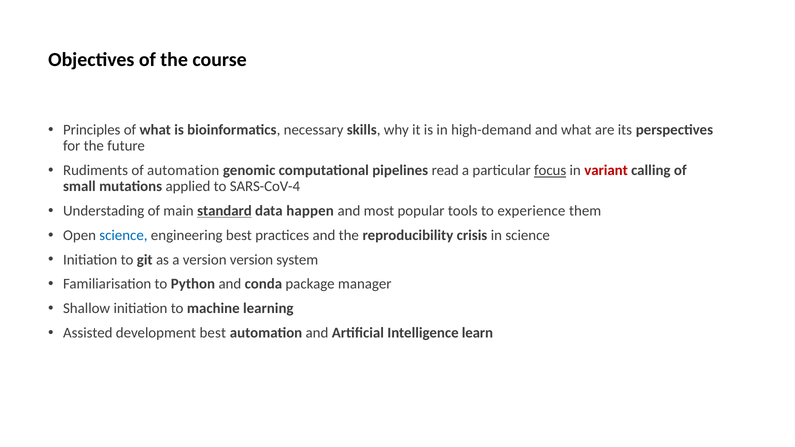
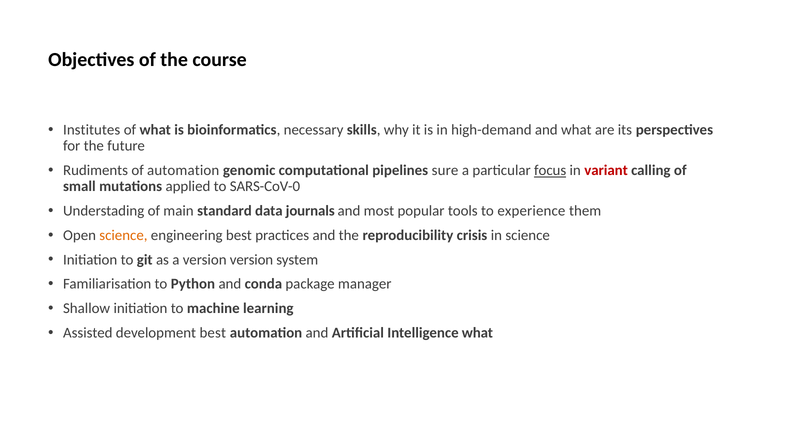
Principles: Principles -> Institutes
read: read -> sure
SARS-CoV-4: SARS-CoV-4 -> SARS-CoV-0
standard underline: present -> none
happen: happen -> journals
science at (123, 235) colour: blue -> orange
Intelligence learn: learn -> what
